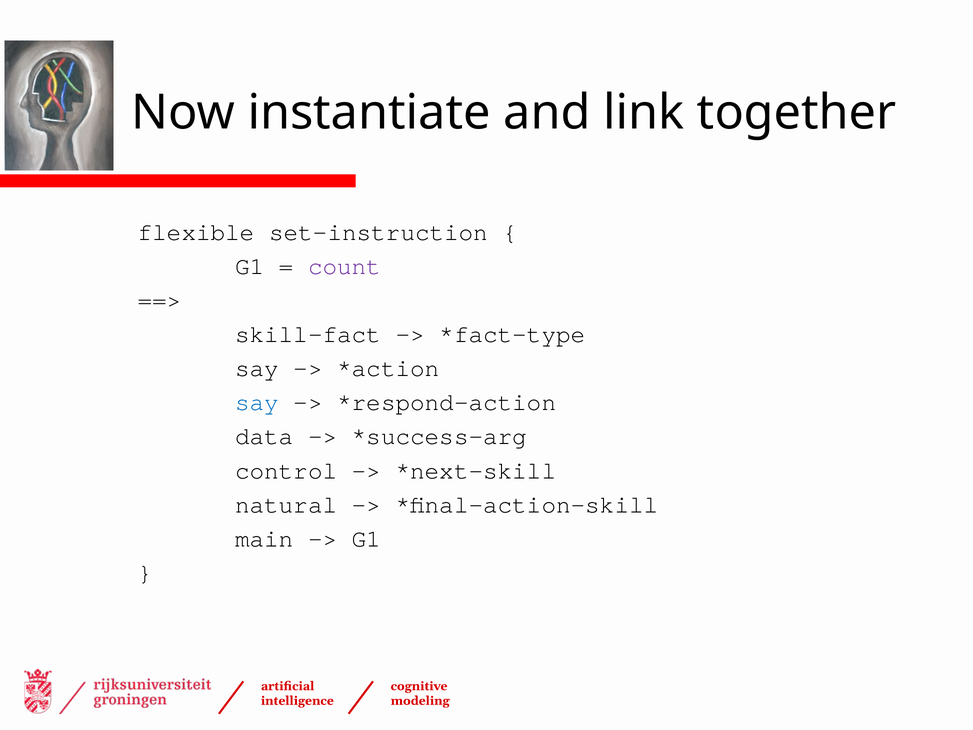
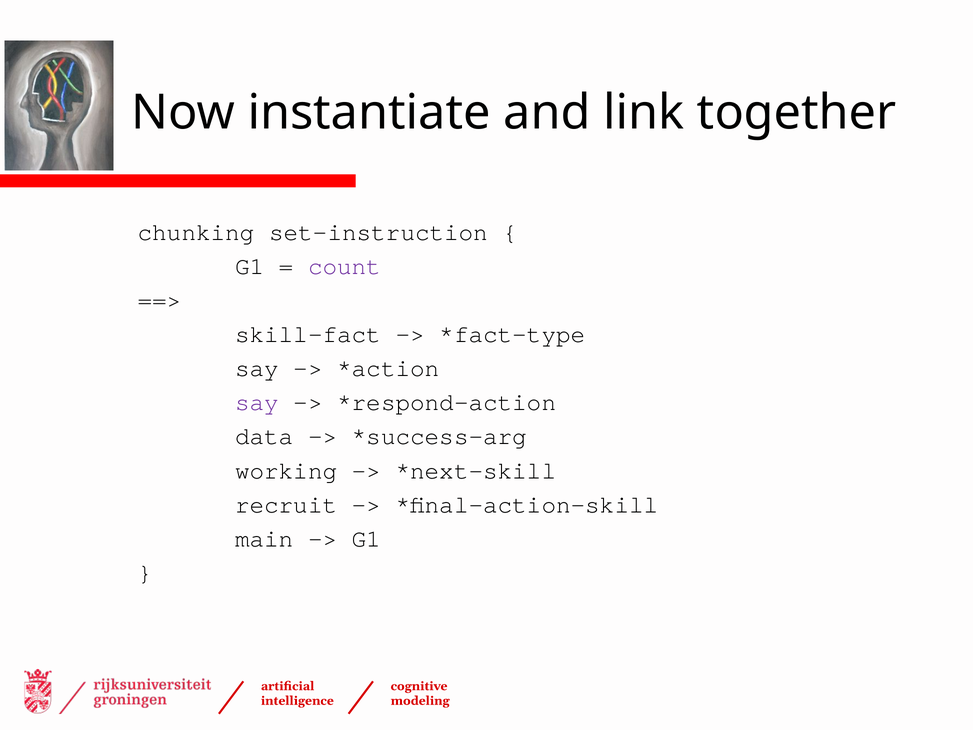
flexible: flexible -> chunking
say at (257, 402) colour: blue -> purple
control: control -> working
natural: natural -> recruit
